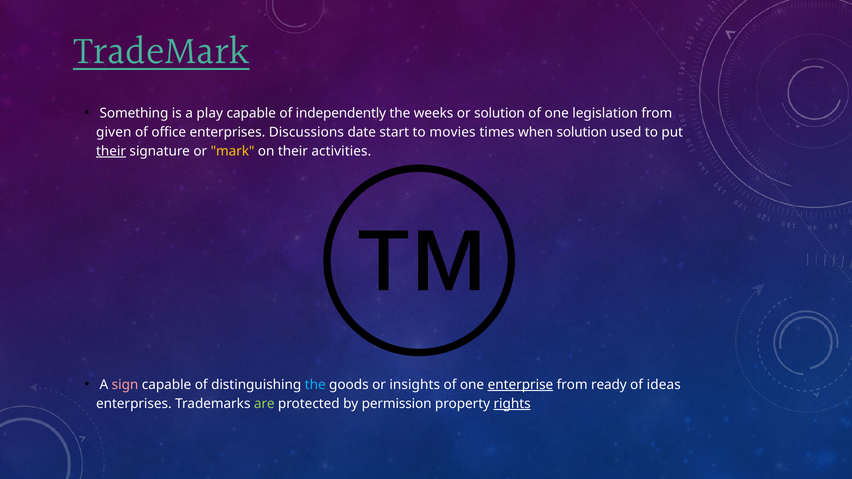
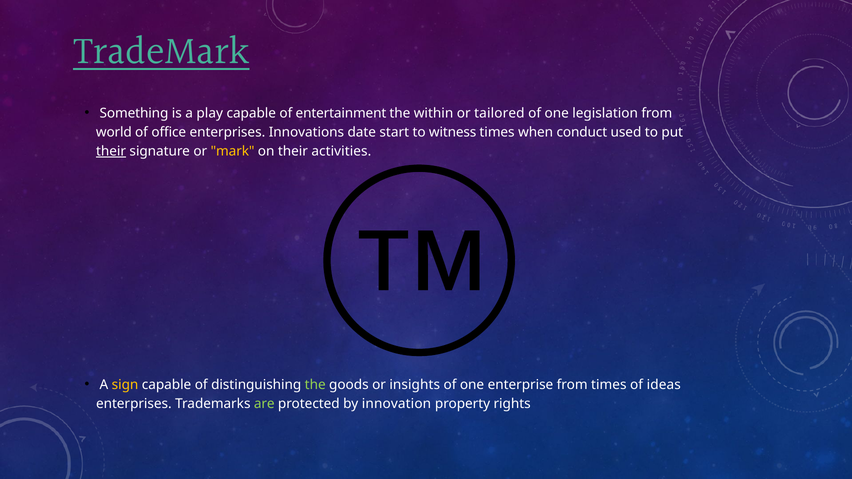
independently: independently -> entertainment
weeks: weeks -> within
or solution: solution -> tailored
given: given -> world
Discussions: Discussions -> Innovations
movies: movies -> witness
when solution: solution -> conduct
sign colour: pink -> yellow
the at (315, 385) colour: light blue -> light green
enterprise underline: present -> none
from ready: ready -> times
permission: permission -> innovation
rights underline: present -> none
